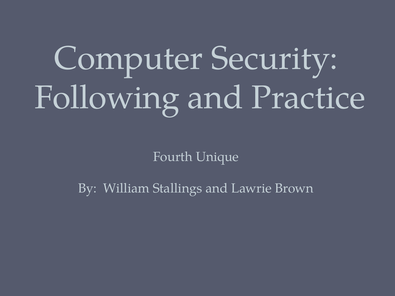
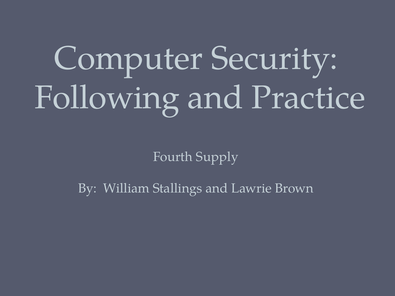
Unique: Unique -> Supply
